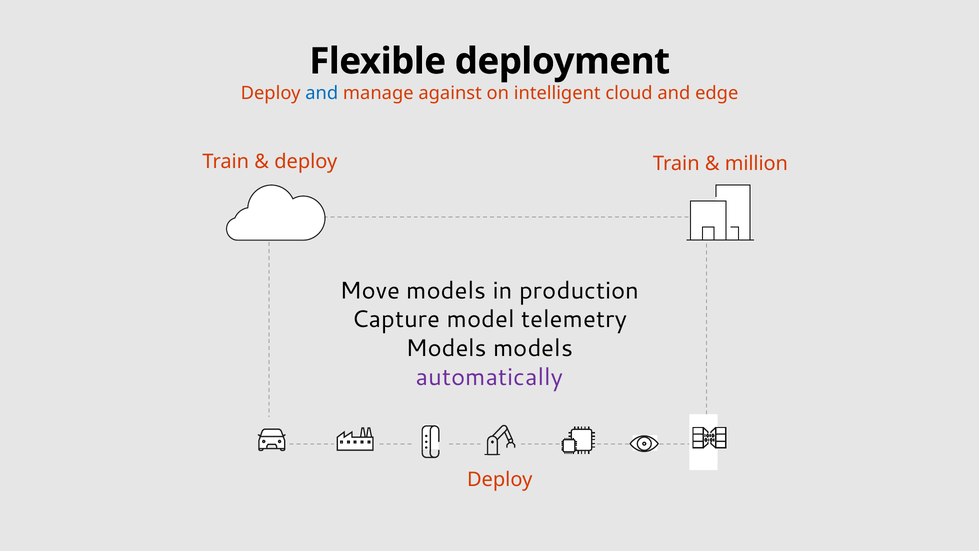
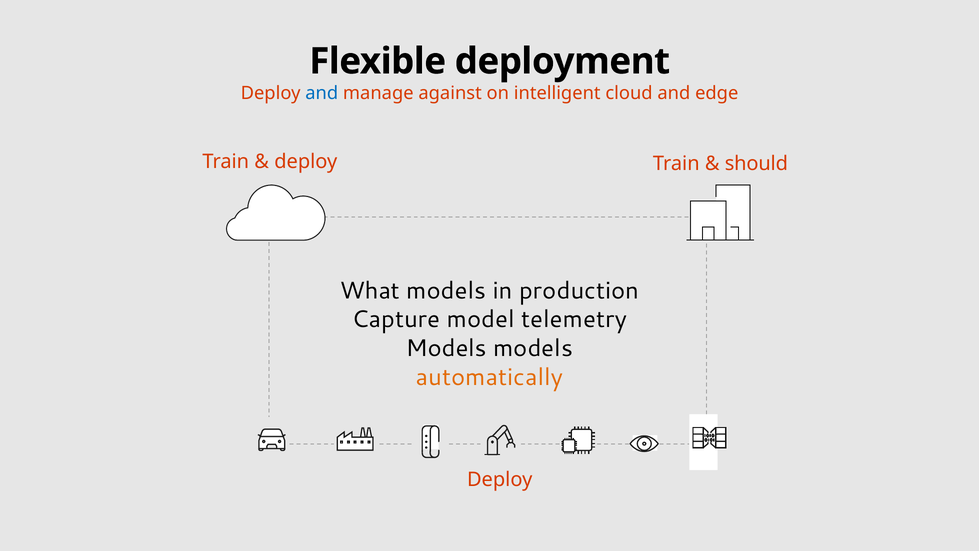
million: million -> should
Move: Move -> What
automatically colour: purple -> orange
